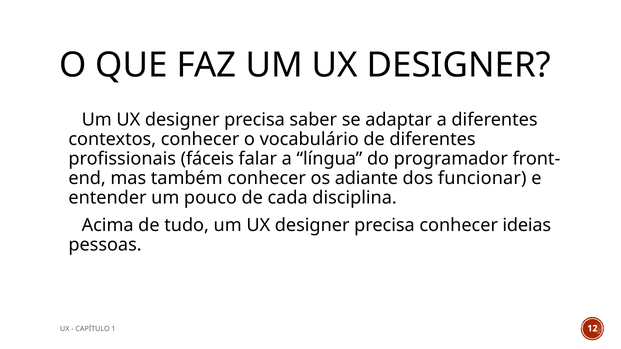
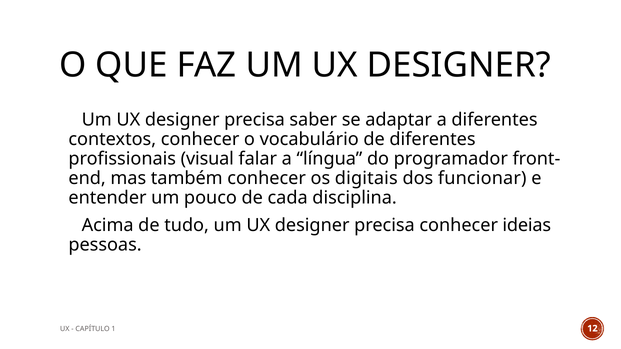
fáceis: fáceis -> visual
adiante: adiante -> digitais
